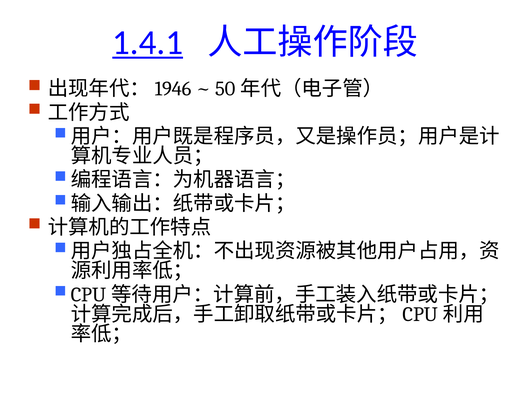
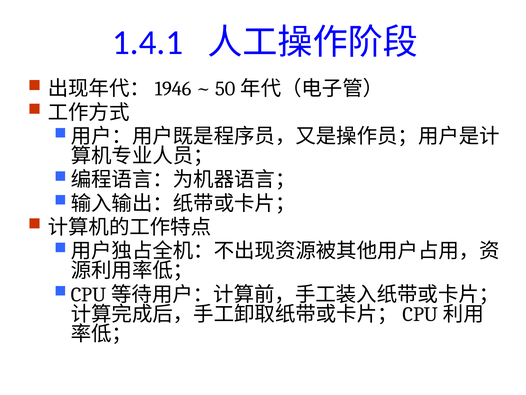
1.4.1 underline: present -> none
